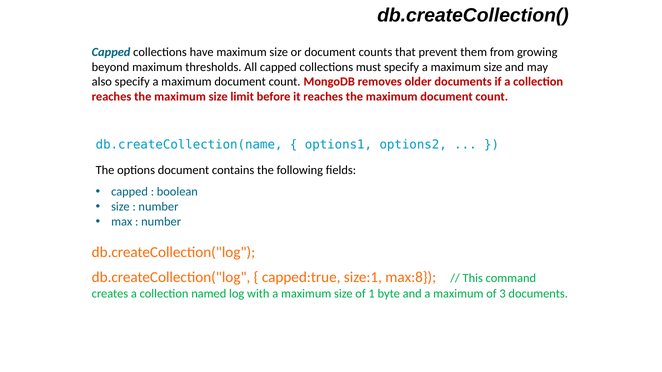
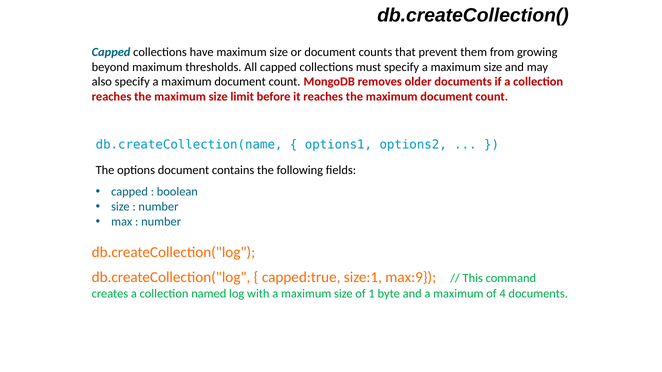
max:8: max:8 -> max:9
3: 3 -> 4
